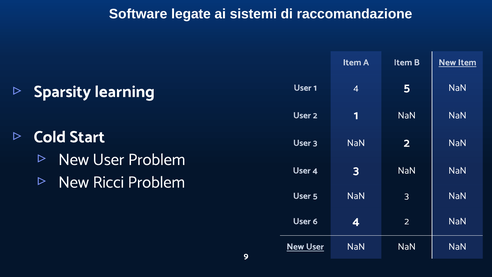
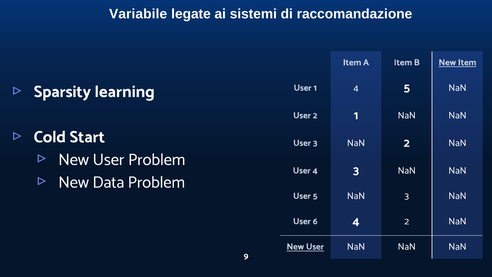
Software: Software -> Variabile
Ricci: Ricci -> Data
